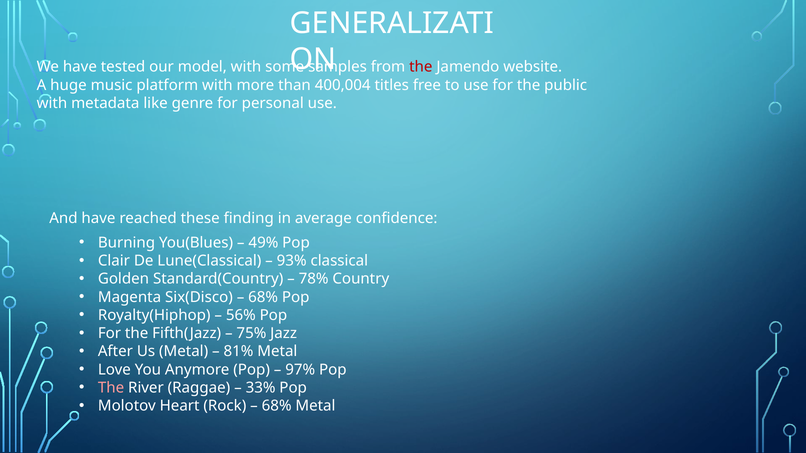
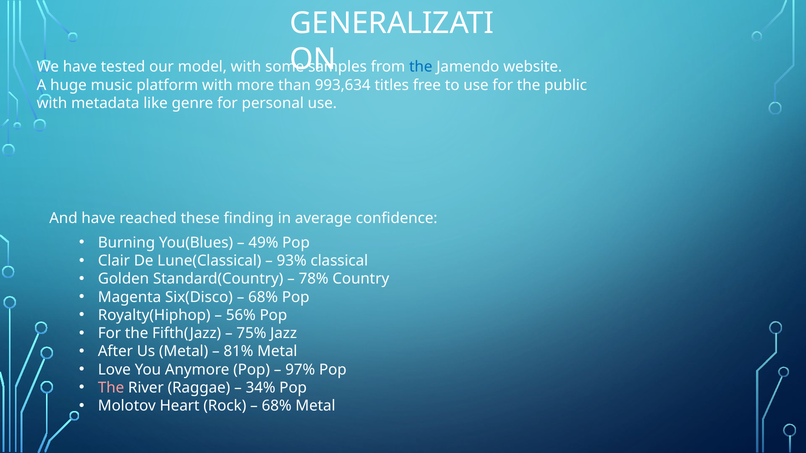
the at (421, 67) colour: red -> blue
400,004: 400,004 -> 993,634
33%: 33% -> 34%
